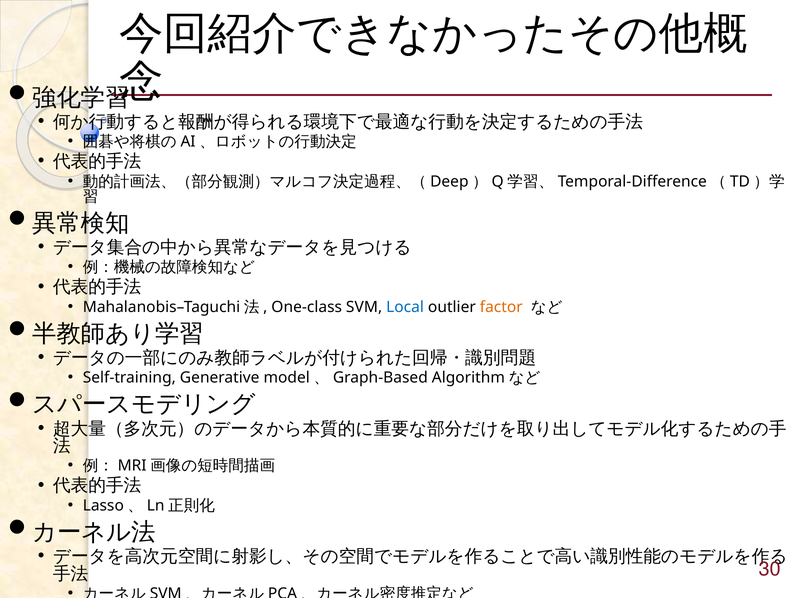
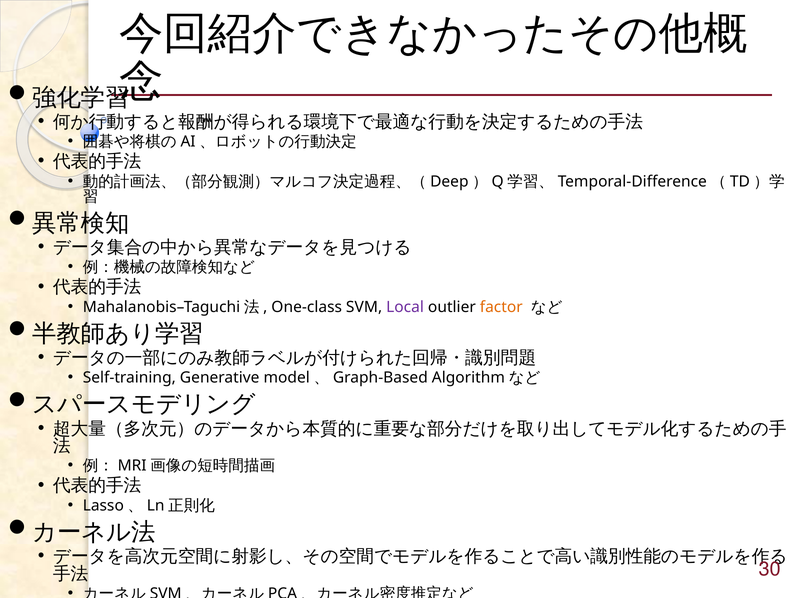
Local colour: blue -> purple
